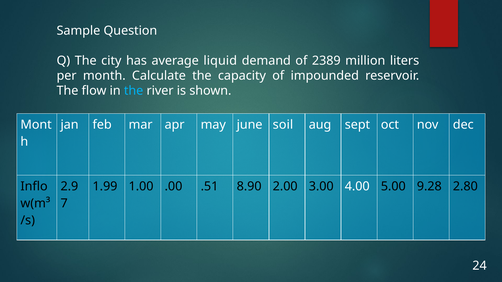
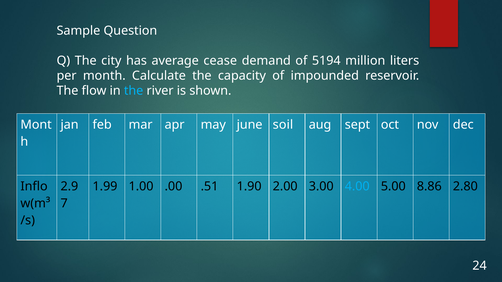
liquid: liquid -> cease
2389: 2389 -> 5194
8.90: 8.90 -> 1.90
4.00 colour: white -> light blue
9.28: 9.28 -> 8.86
